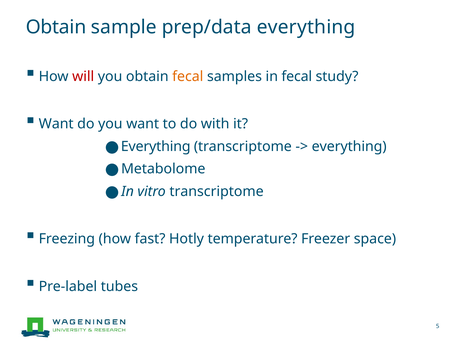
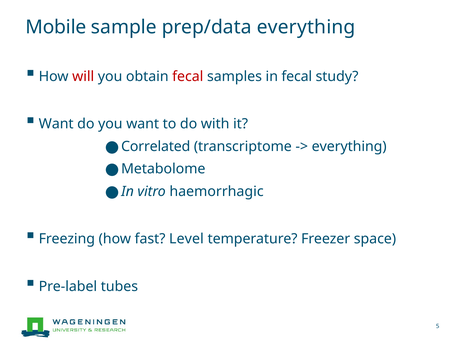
Obtain at (56, 27): Obtain -> Mobile
fecal at (188, 76) colour: orange -> red
Everything at (156, 147): Everything -> Correlated
vitro transcriptome: transcriptome -> haemorrhagic
Hotly: Hotly -> Level
